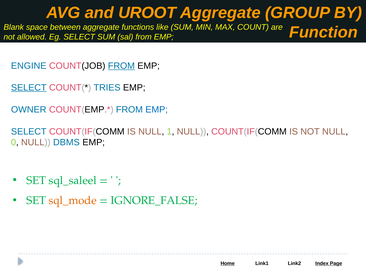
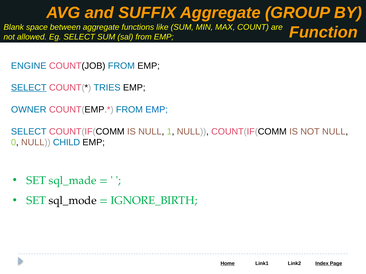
UROOT: UROOT -> SUFFIX
FROM at (121, 66) underline: present -> none
DBMS: DBMS -> CHILD
sql_saleel: sql_saleel -> sql_made
sql_mode colour: orange -> black
IGNORE_FALSE: IGNORE_FALSE -> IGNORE_BIRTH
